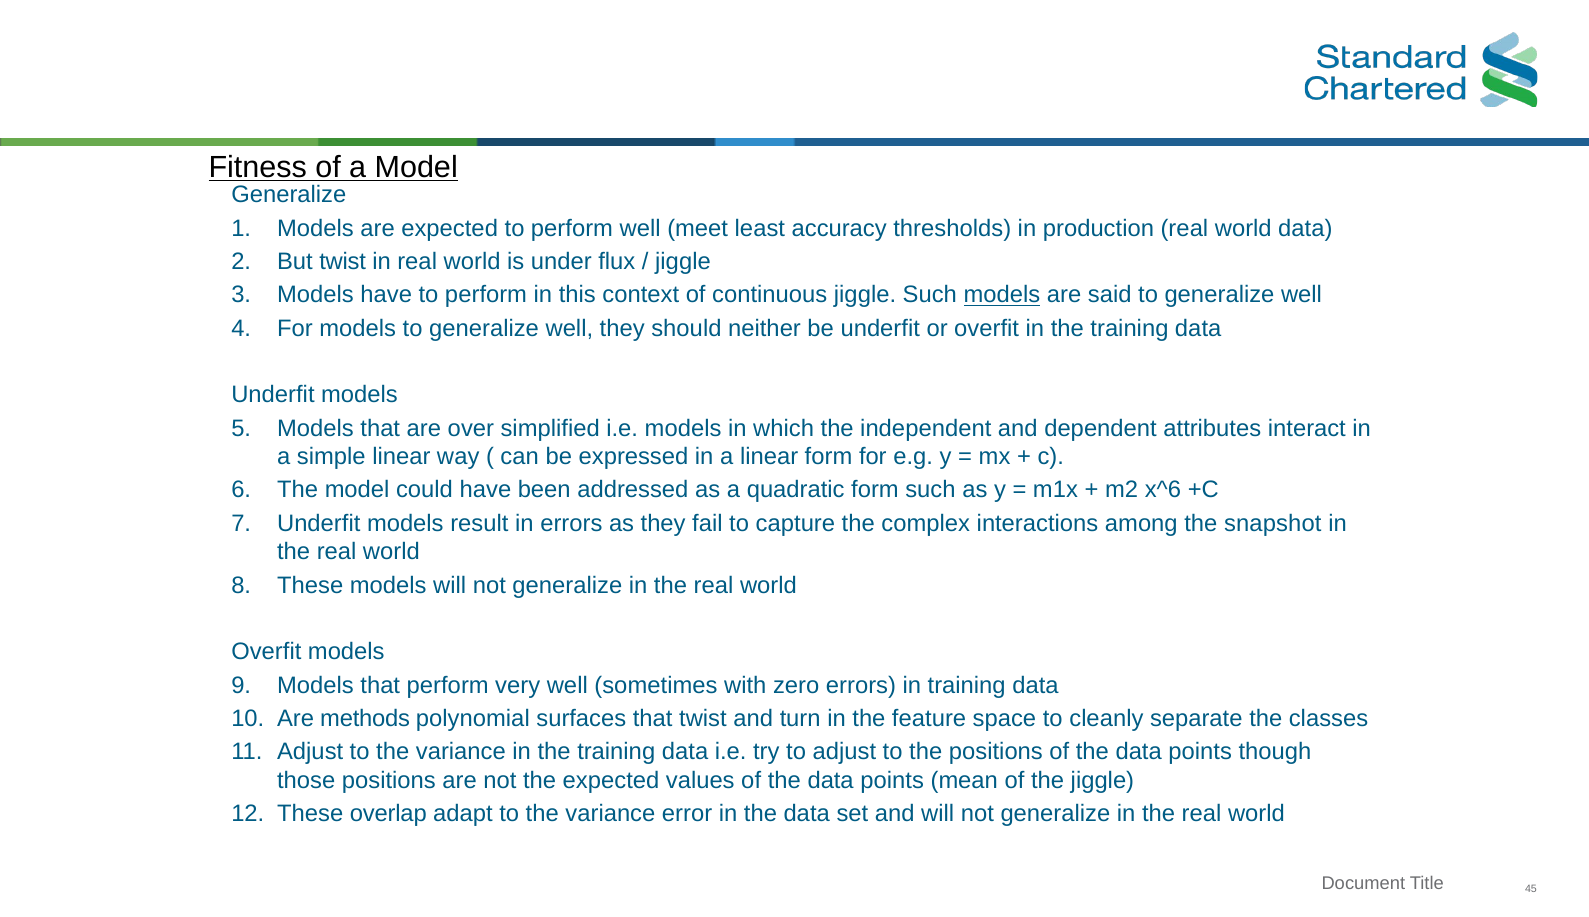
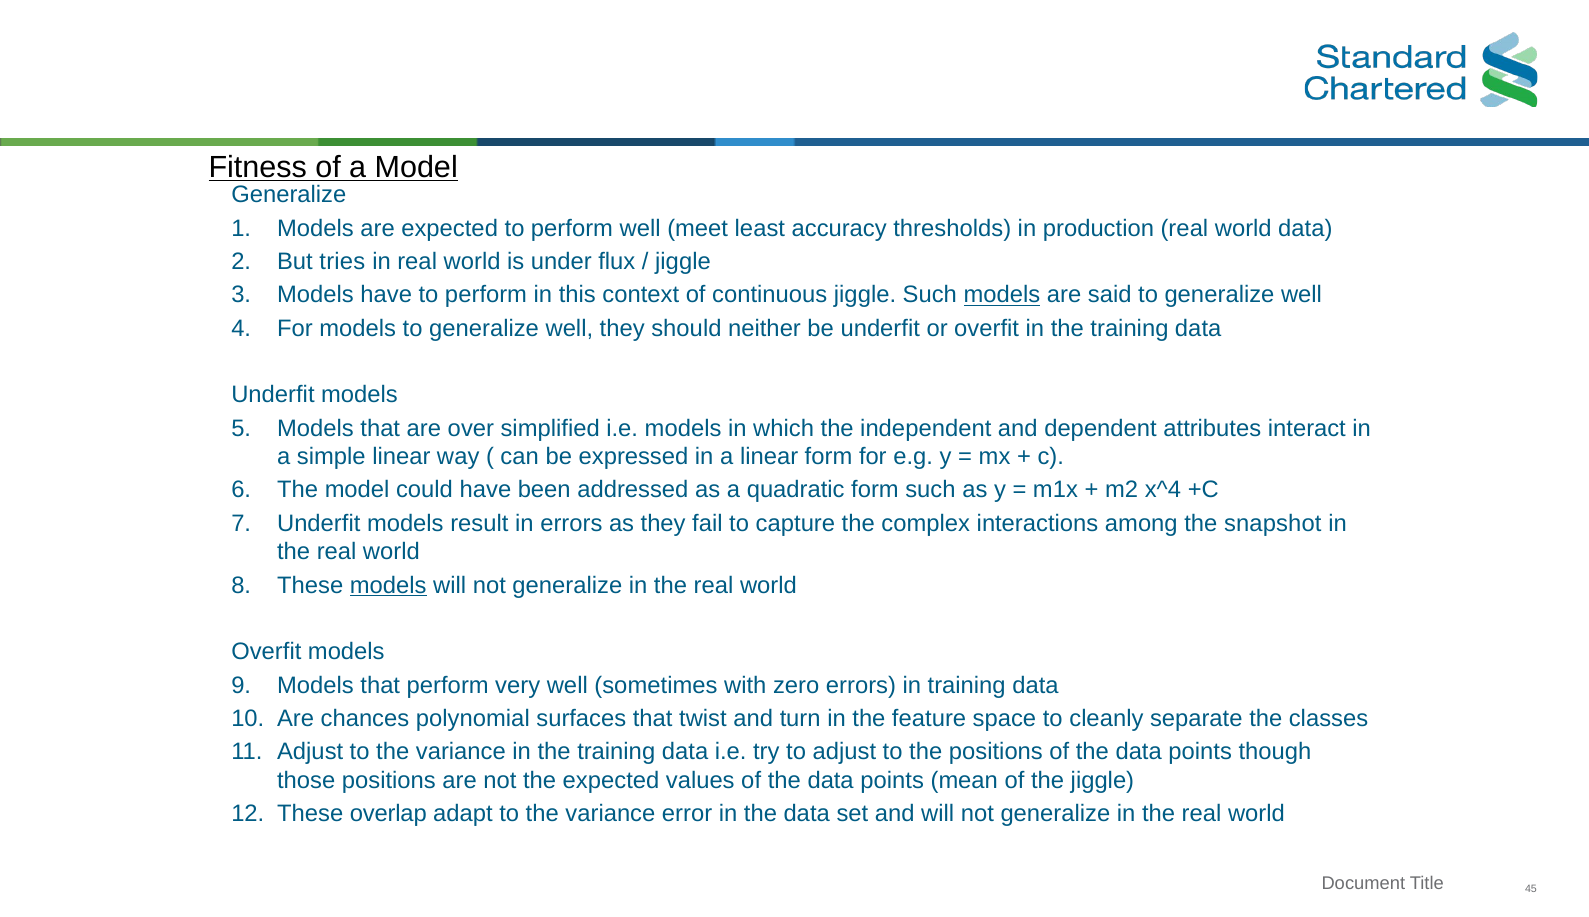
But twist: twist -> tries
x^6: x^6 -> x^4
models at (388, 585) underline: none -> present
methods: methods -> chances
